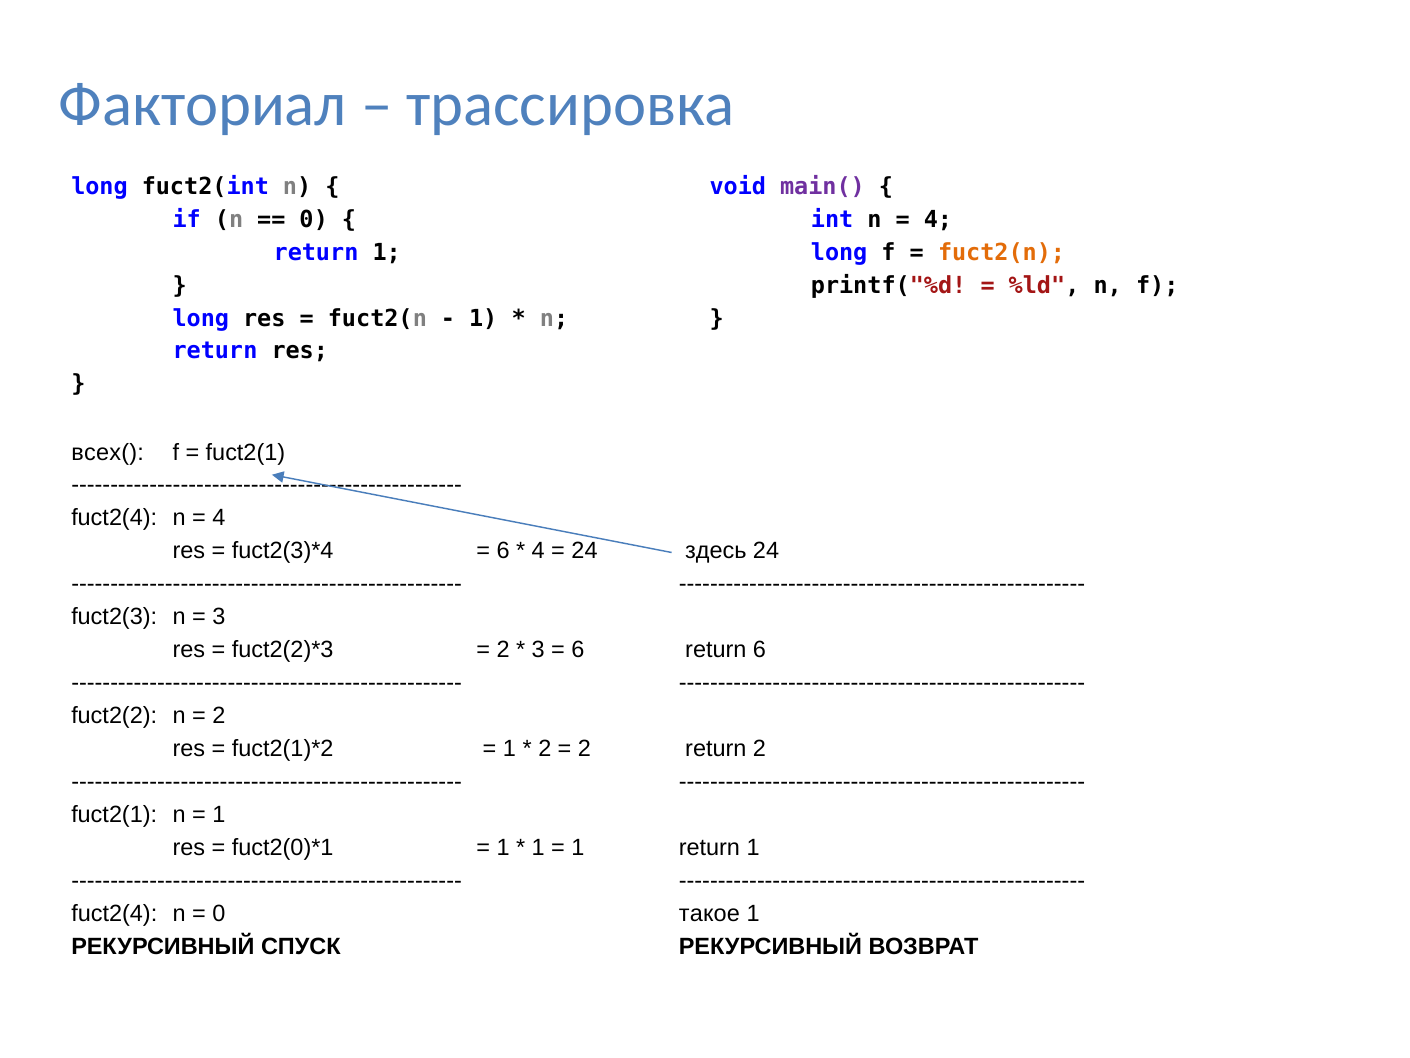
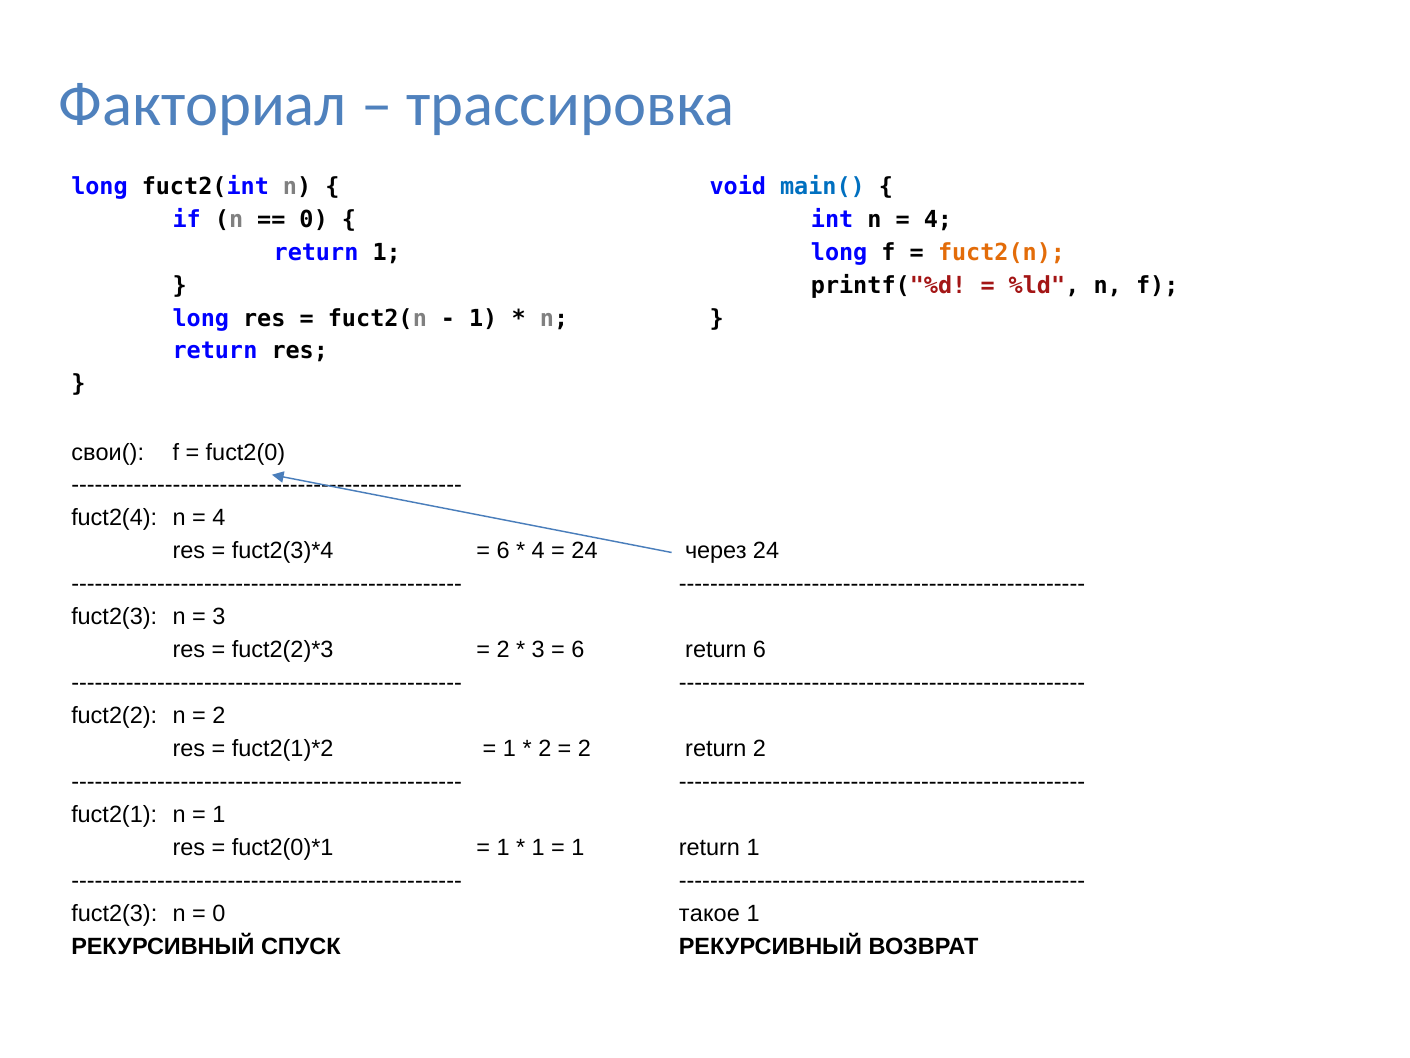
main( colour: purple -> blue
всех(: всех( -> свои(
fuct2(1 at (245, 452): fuct2(1 -> fuct2(0
здесь: здесь -> через
fuct2(4 at (114, 913): fuct2(4 -> fuct2(3
